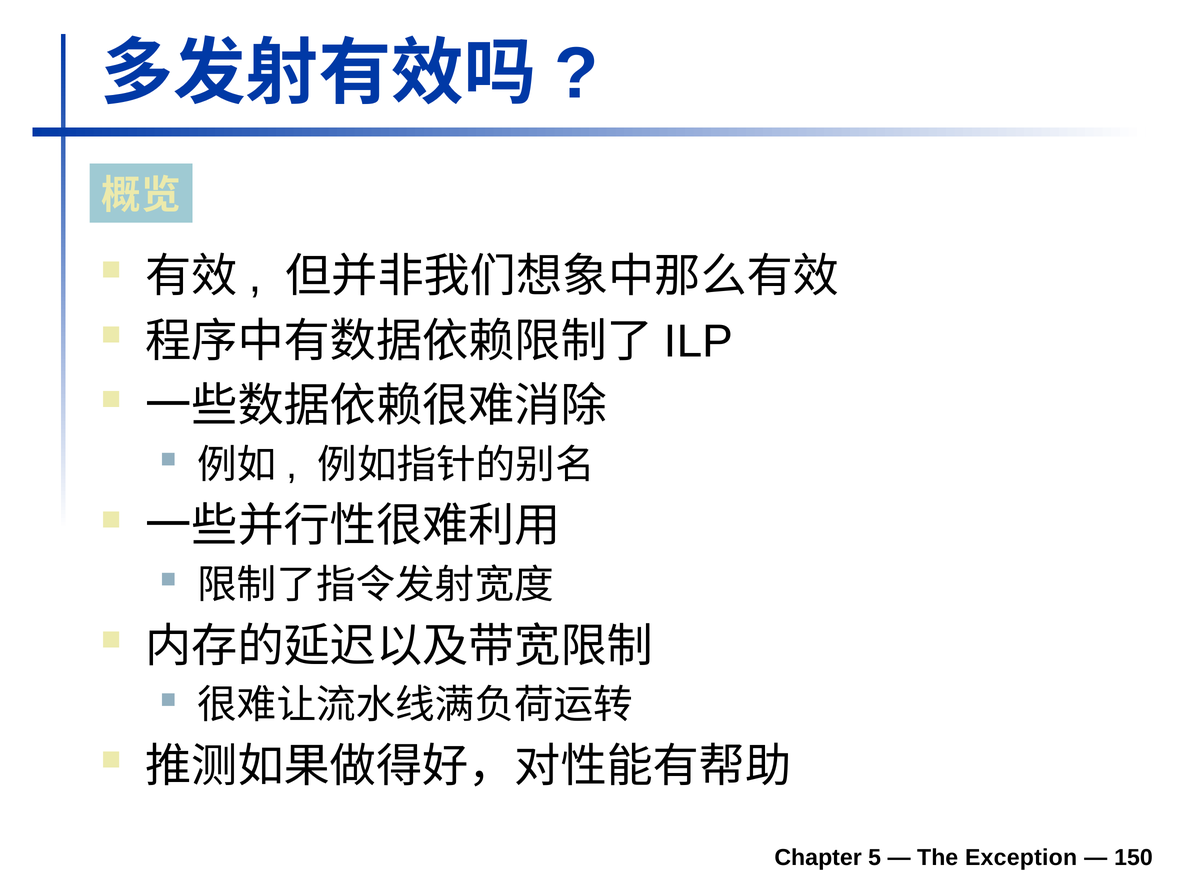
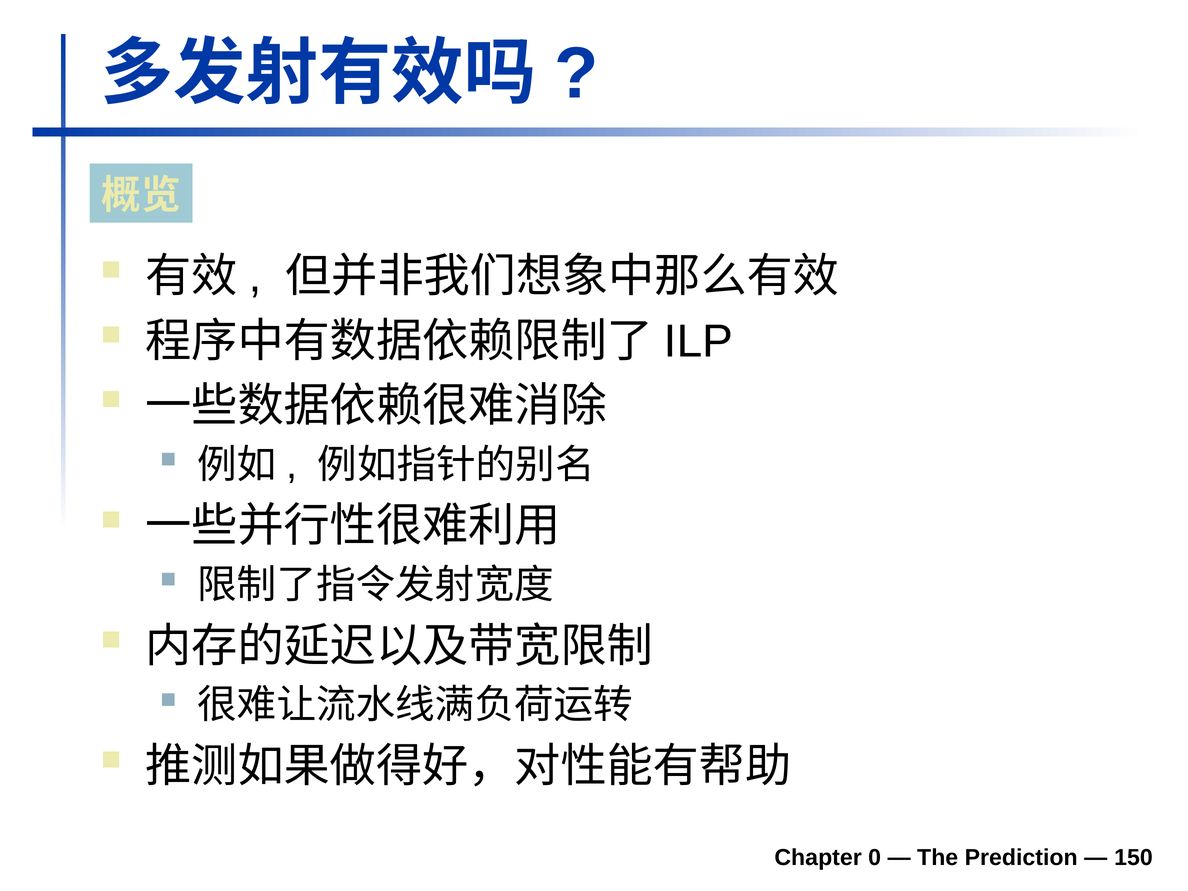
5: 5 -> 0
Exception: Exception -> Prediction
